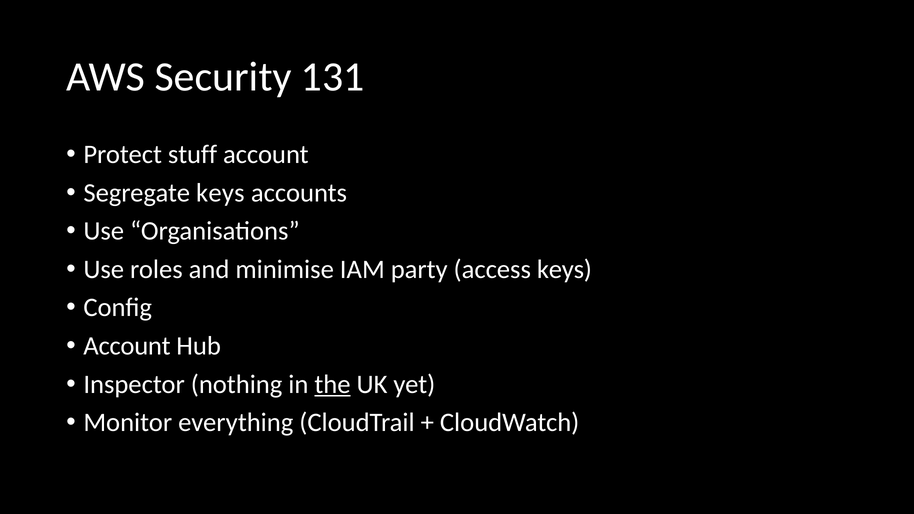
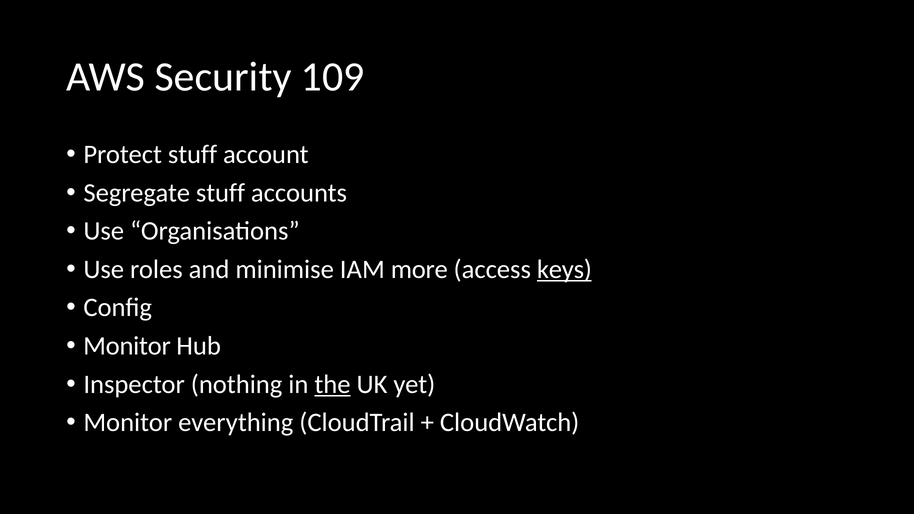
131: 131 -> 109
Segregate keys: keys -> stuff
party: party -> more
keys at (564, 269) underline: none -> present
Account at (127, 346): Account -> Monitor
